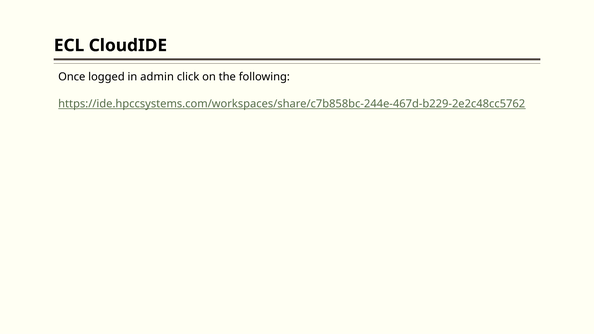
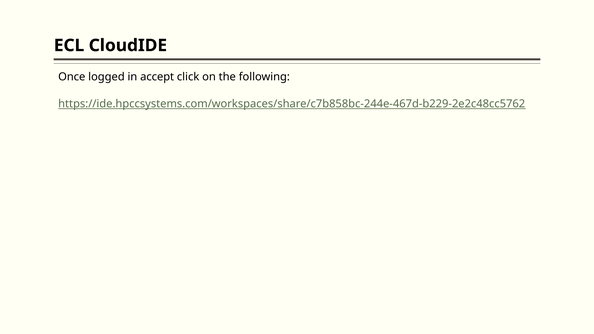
admin: admin -> accept
